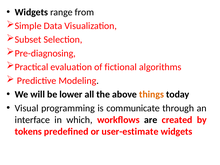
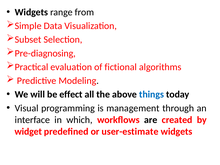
lower: lower -> effect
things colour: orange -> blue
communicate: communicate -> management
tokens: tokens -> widget
